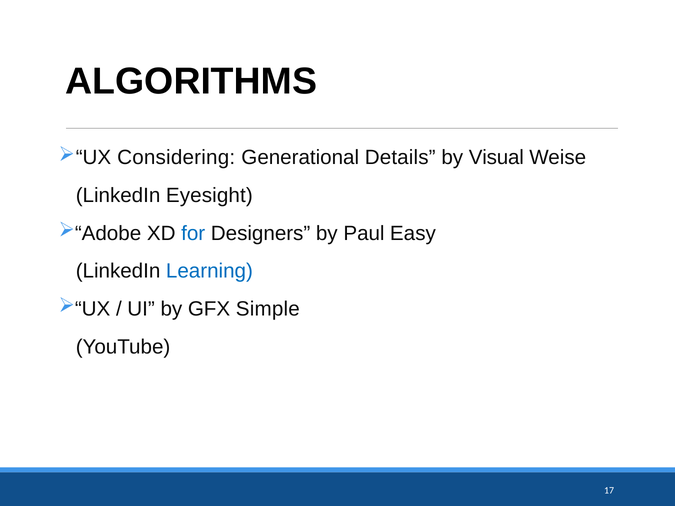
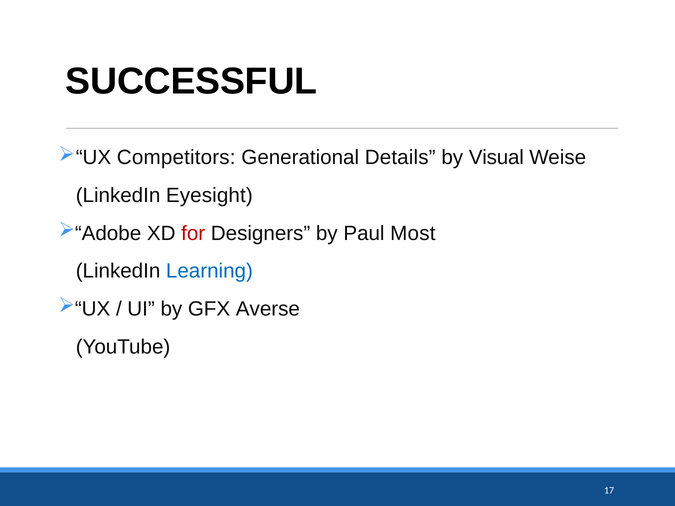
ALGORITHMS: ALGORITHMS -> SUCCESSFUL
Considering: Considering -> Competitors
for colour: blue -> red
Easy: Easy -> Most
Simple: Simple -> Averse
